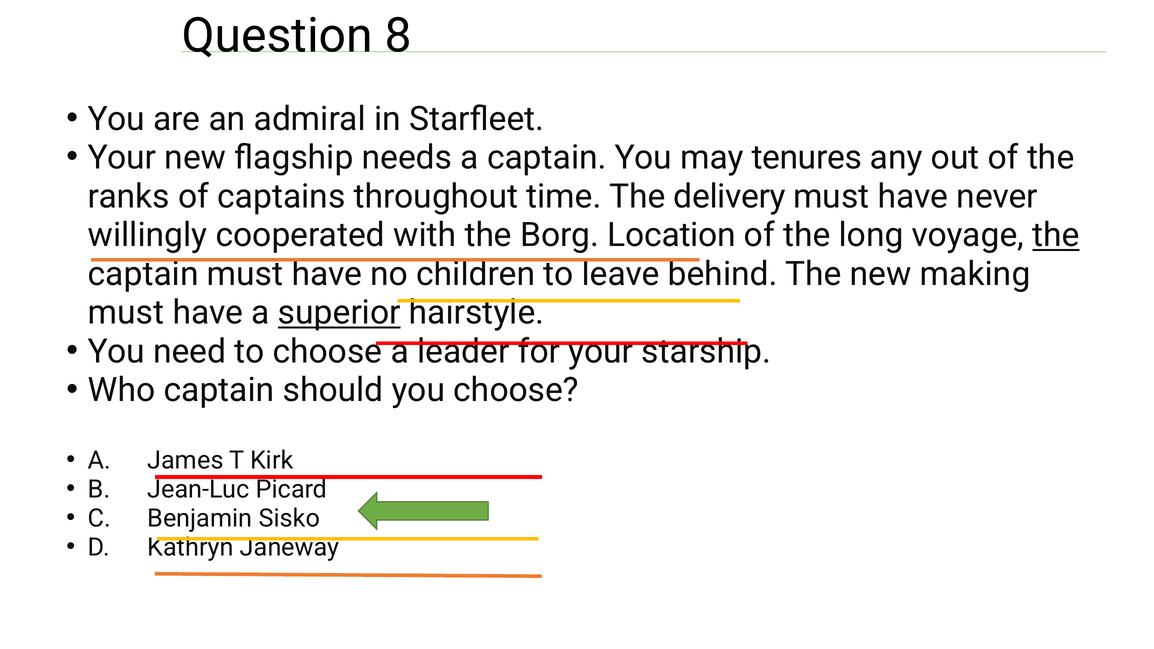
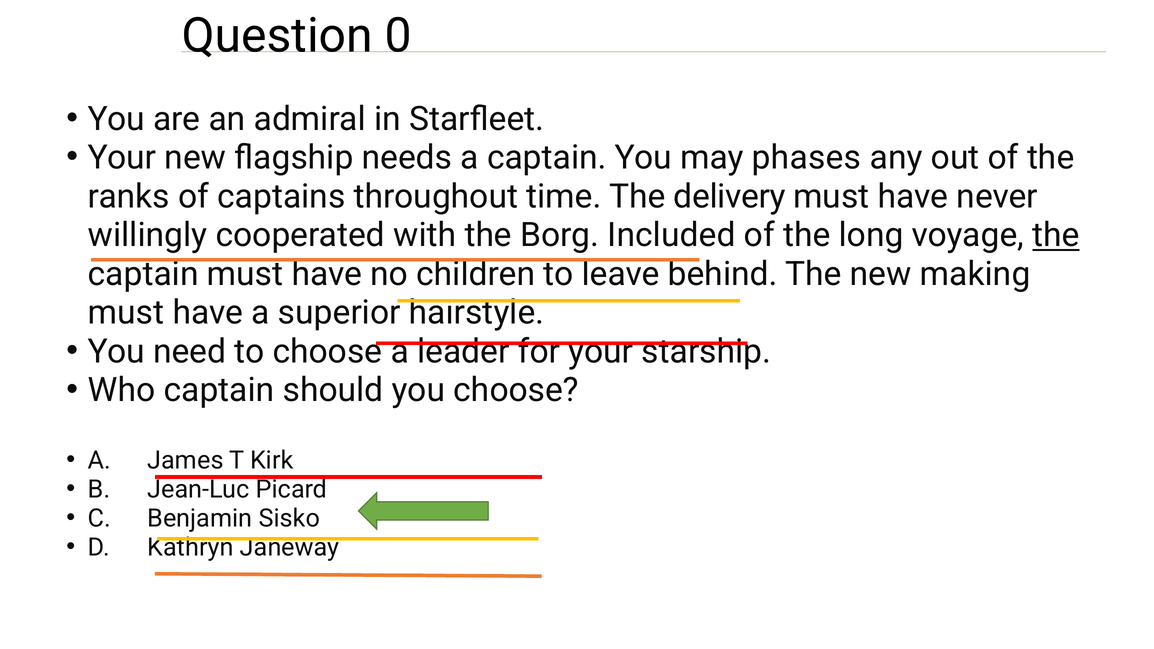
8: 8 -> 0
tenures: tenures -> phases
Location: Location -> Included
superior underline: present -> none
